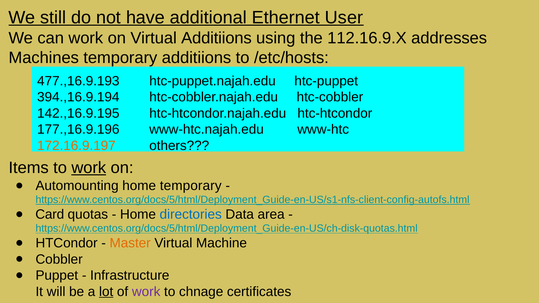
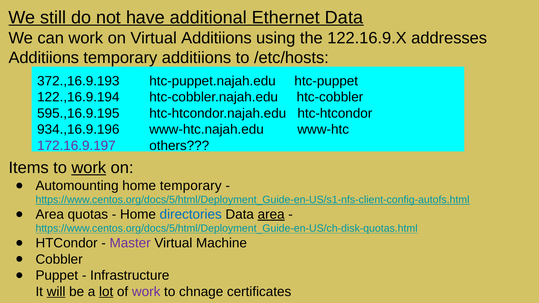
Ethernet User: User -> Data
112.16.9.X: 112.16.9.X -> 122.16.9.X
Machines at (44, 58): Machines -> Additiions
477.,16.9.193: 477.,16.9.193 -> 372.,16.9.193
394.,16.9.194: 394.,16.9.194 -> 122.,16.9.194
142.,16.9.195: 142.,16.9.195 -> 595.,16.9.195
177.,16.9.196: 177.,16.9.196 -> 934.,16.9.196
172.16.9.197 colour: orange -> purple
Card at (50, 215): Card -> Area
area at (271, 215) underline: none -> present
Master colour: orange -> purple
will underline: none -> present
